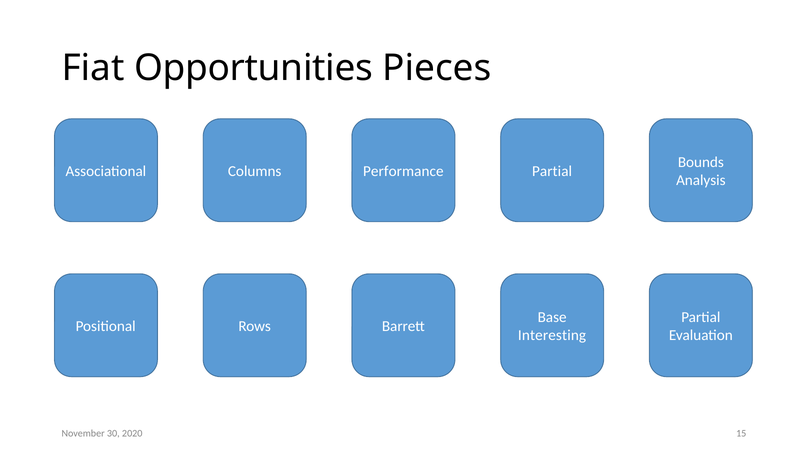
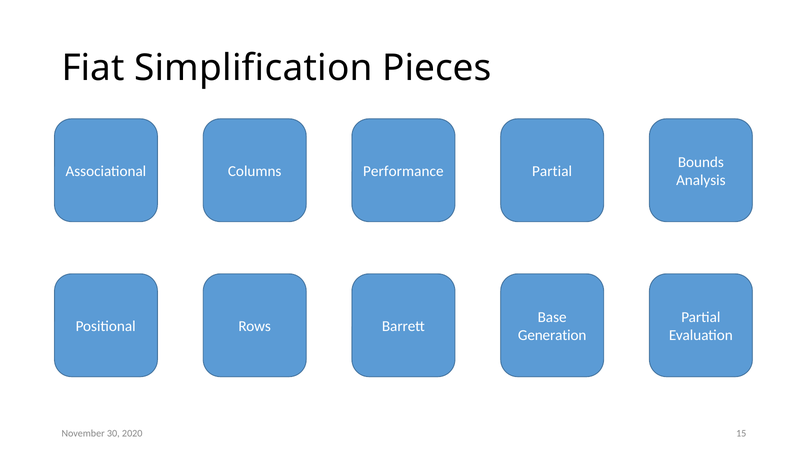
Opportunities: Opportunities -> Simplification
Interesting: Interesting -> Generation
